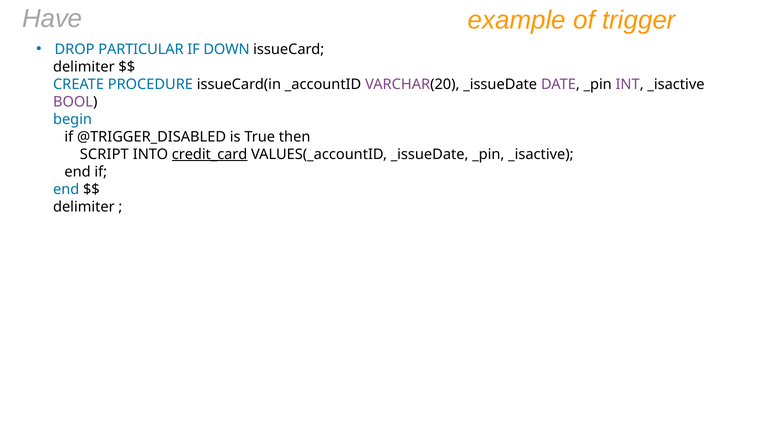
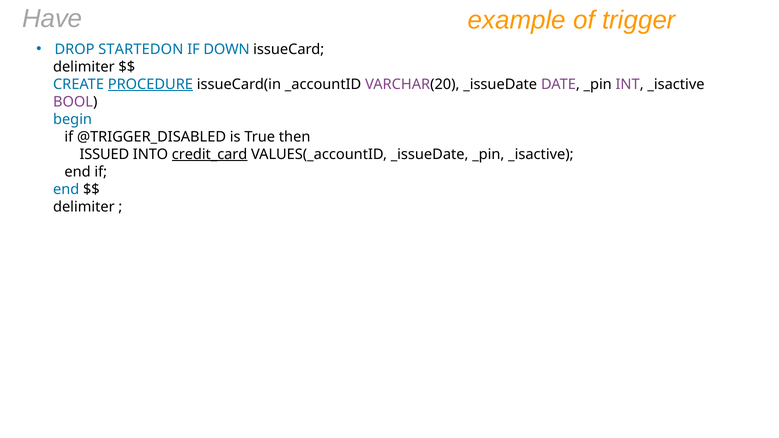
PARTICULAR: PARTICULAR -> STARTEDON
PROCEDURE underline: none -> present
SCRIPT: SCRIPT -> ISSUED
